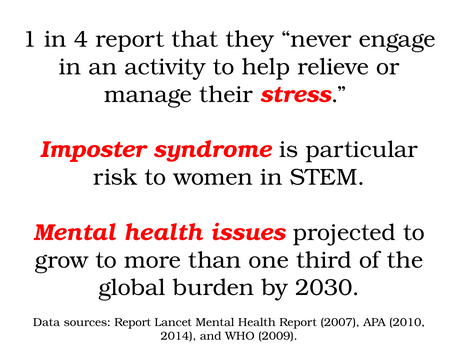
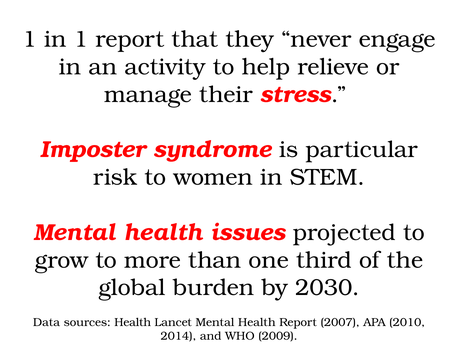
in 4: 4 -> 1
sources Report: Report -> Health
